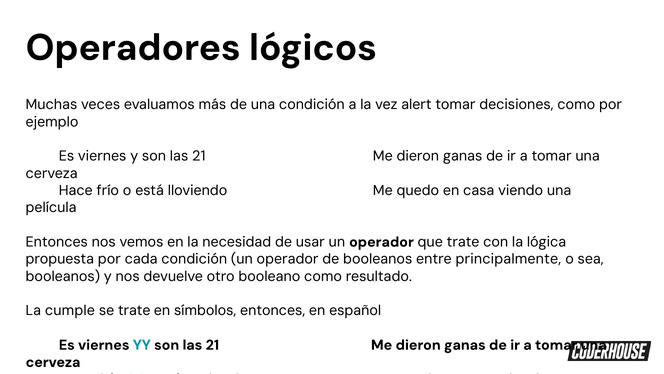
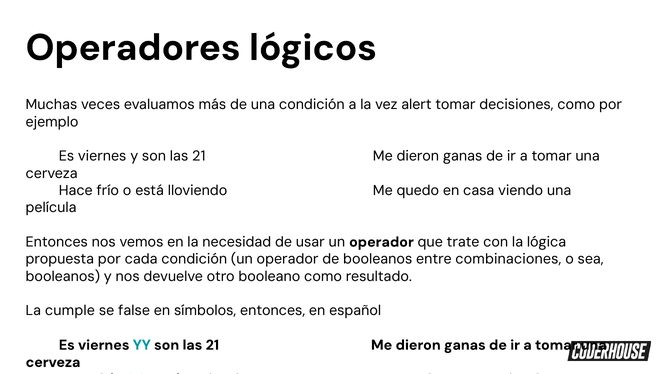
principalmente: principalmente -> combinaciones
se trate: trate -> false
